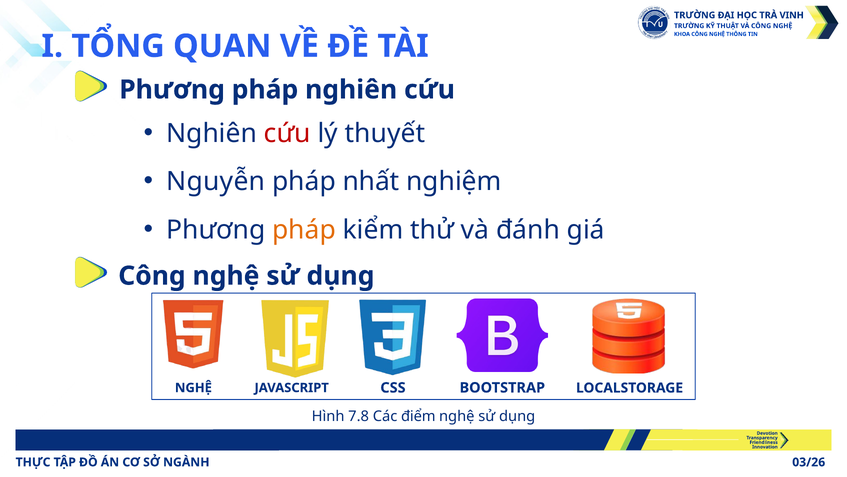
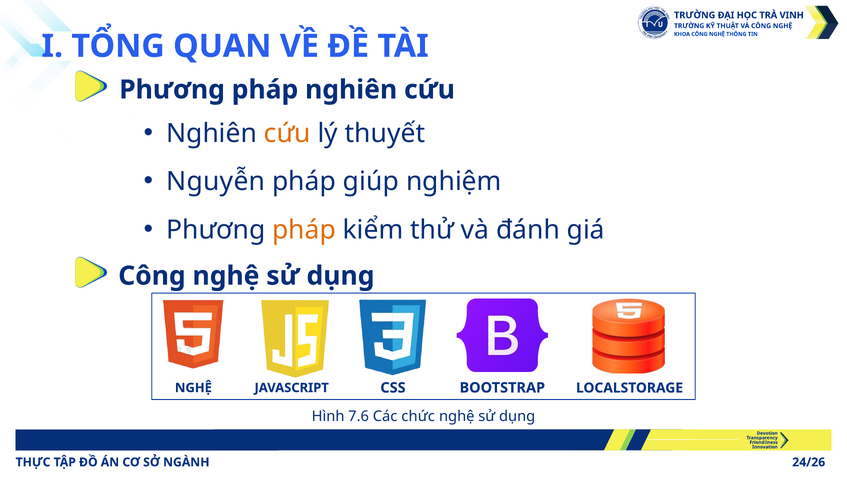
cứu at (287, 133) colour: red -> orange
nhất: nhất -> giúp
7.8: 7.8 -> 7.6
điểm: điểm -> chức
03/26: 03/26 -> 24/26
